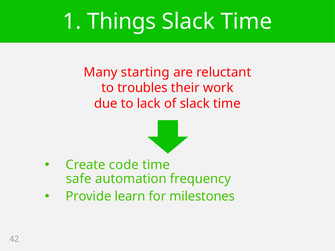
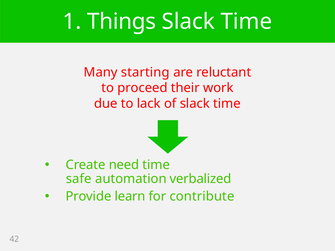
troubles: troubles -> proceed
code: code -> need
frequency: frequency -> verbalized
milestones: milestones -> contribute
